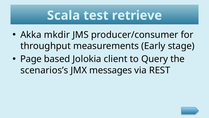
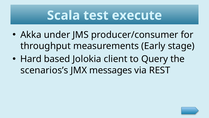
retrieve: retrieve -> execute
mkdir: mkdir -> under
Page: Page -> Hard
